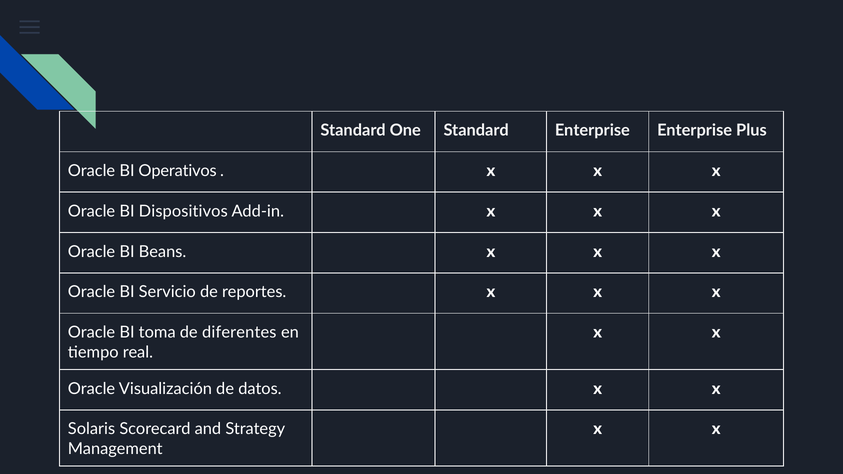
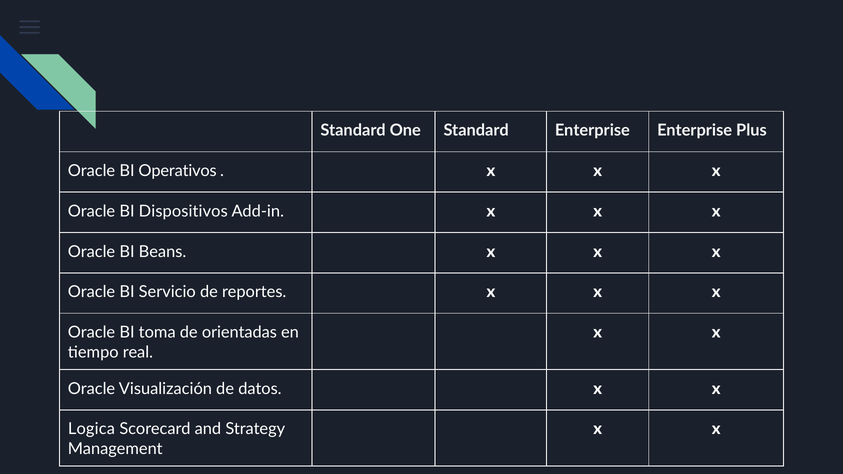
diferentes: diferentes -> orientadas
Solaris: Solaris -> Logica
